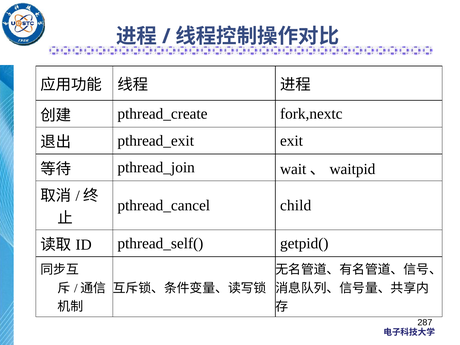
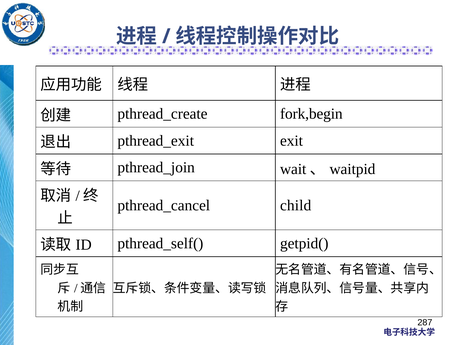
fork,nextc: fork,nextc -> fork,begin
